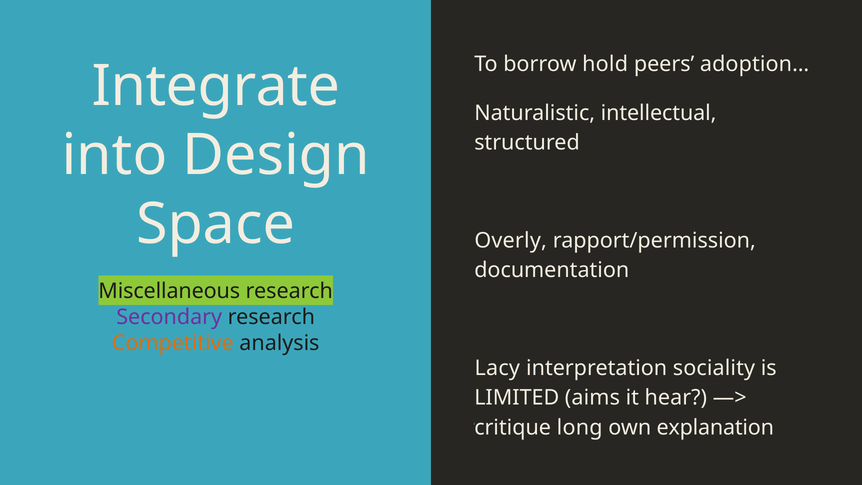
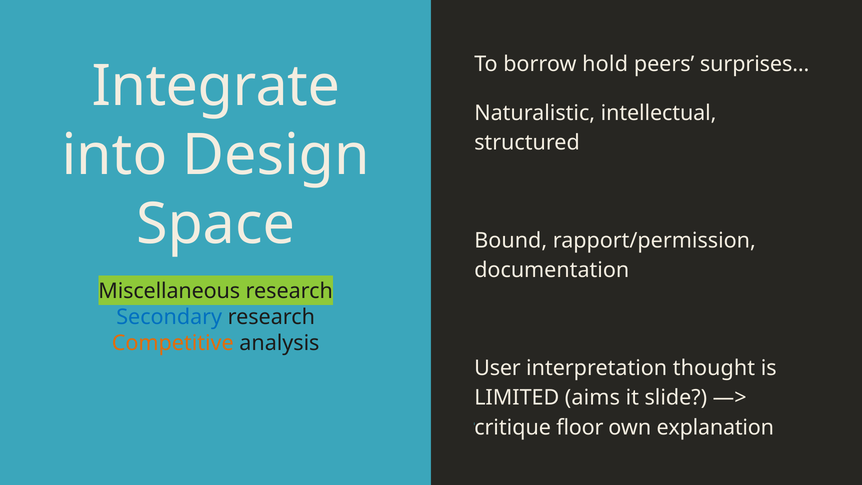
adoption…: adoption… -> surprises…
Overly: Overly -> Bound
Secondary colour: purple -> blue
Lacy: Lacy -> User
sociality: sociality -> thought
hear: hear -> slide
long: long -> floor
